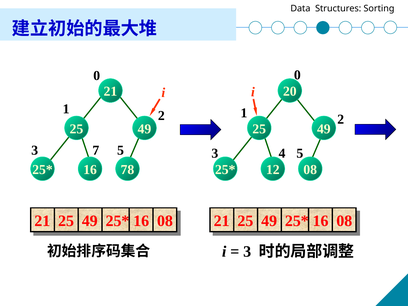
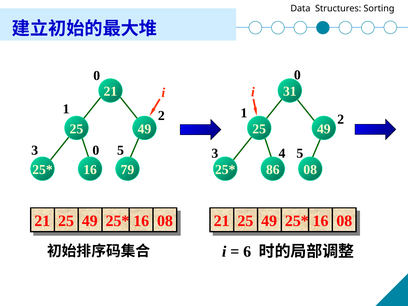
20: 20 -> 31
3 7: 7 -> 0
78: 78 -> 79
12: 12 -> 86
3 at (247, 252): 3 -> 6
